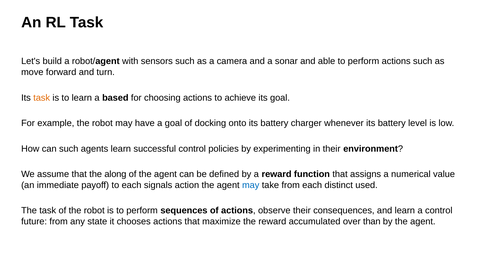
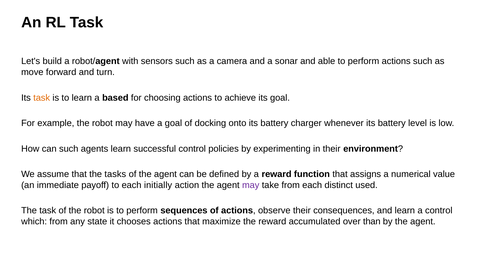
along: along -> tasks
signals: signals -> initially
may at (251, 185) colour: blue -> purple
future: future -> which
